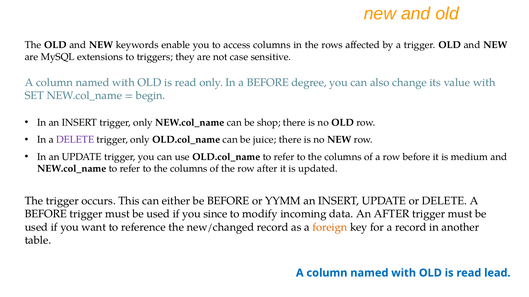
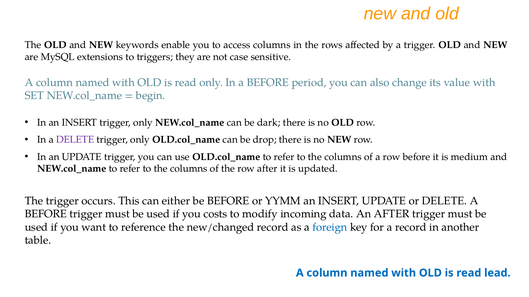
degree: degree -> period
shop: shop -> dark
juice: juice -> drop
since: since -> costs
foreign colour: orange -> blue
